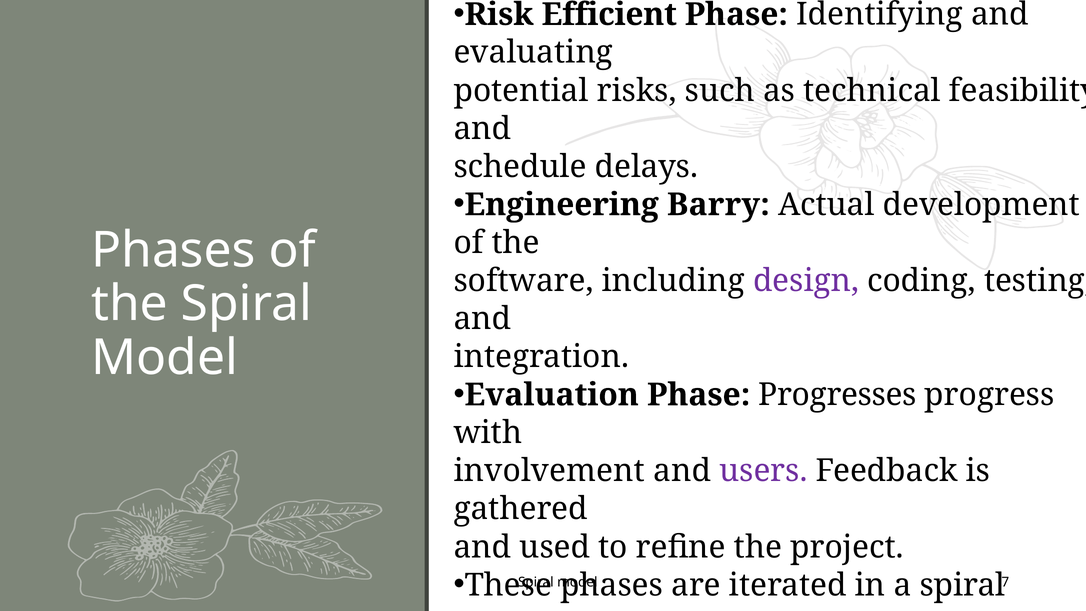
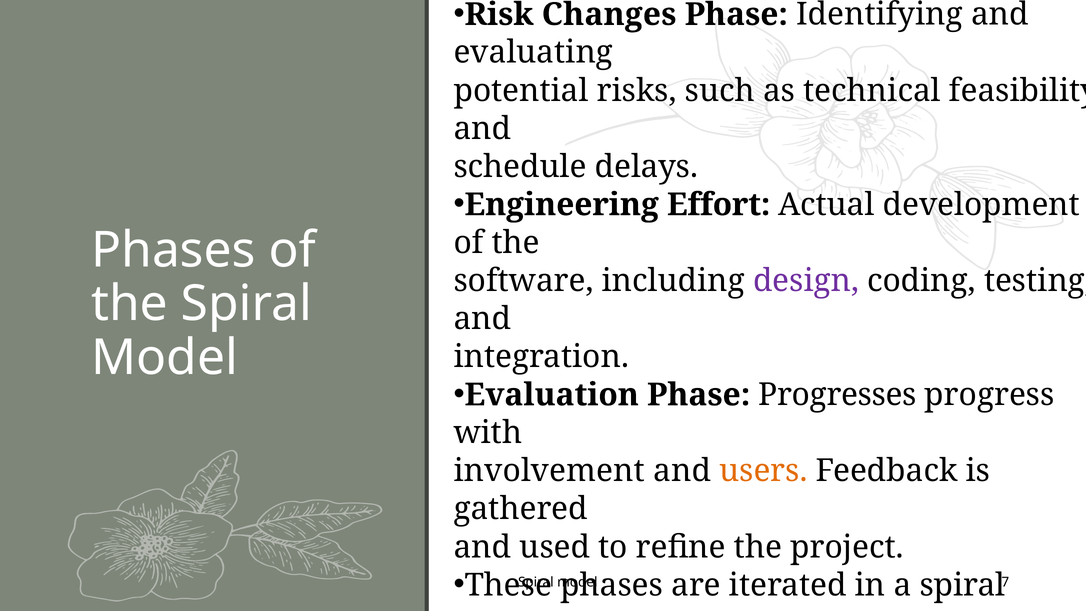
Efficient: Efficient -> Changes
Barry: Barry -> Effort
users colour: purple -> orange
